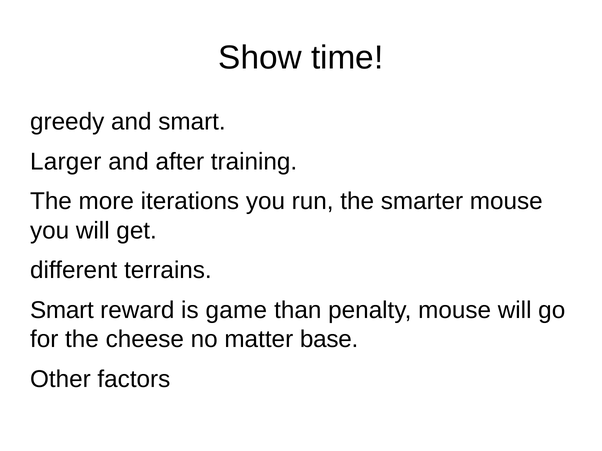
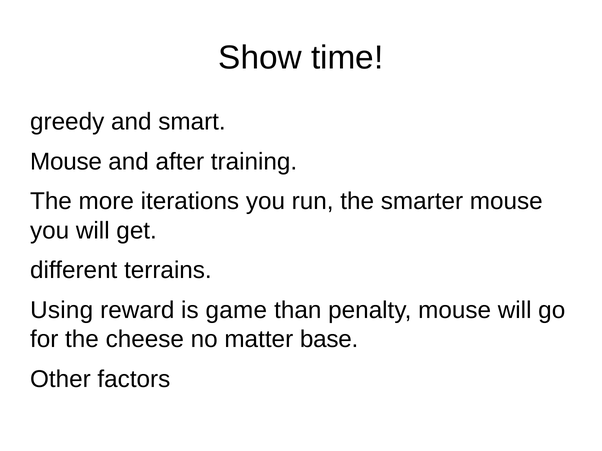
Larger at (66, 162): Larger -> Mouse
Smart at (62, 311): Smart -> Using
